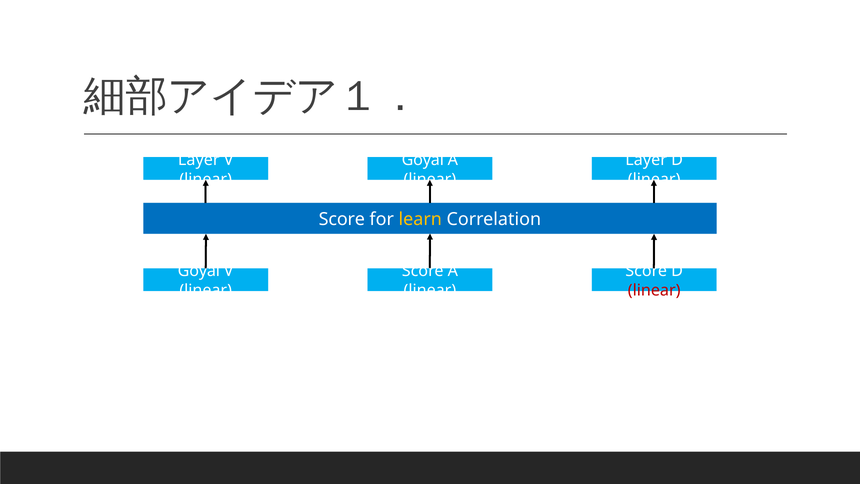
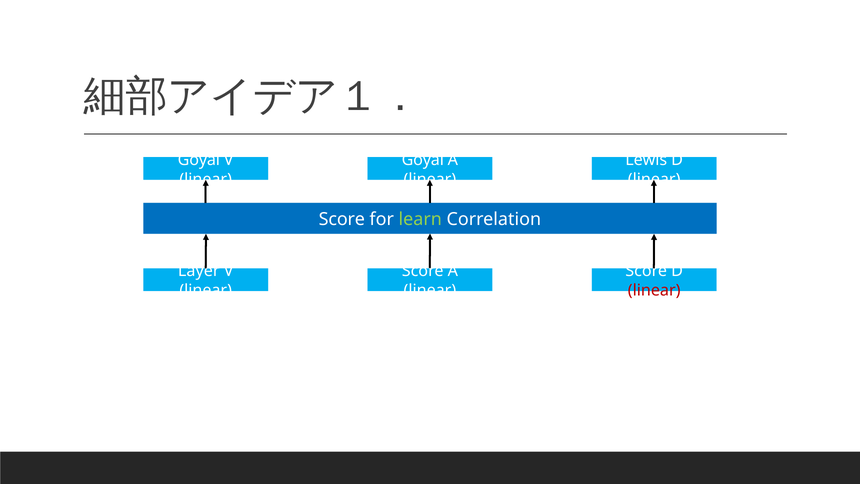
Layer at (199, 160): Layer -> Goyal
Layer at (646, 160): Layer -> Lewis
learn colour: yellow -> light green
Goyal at (199, 271): Goyal -> Layer
